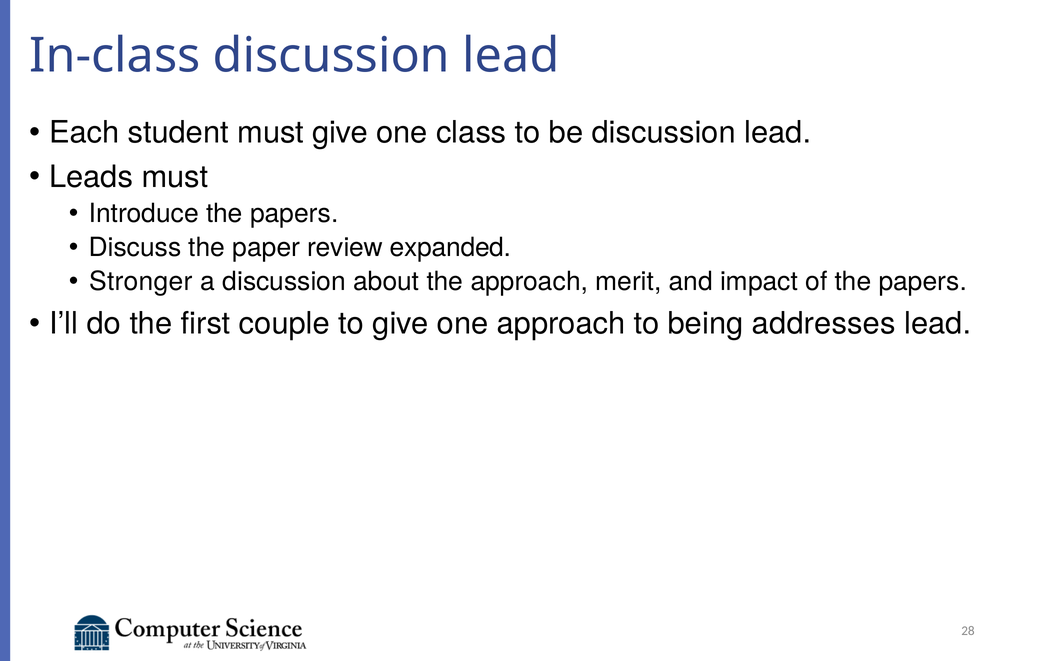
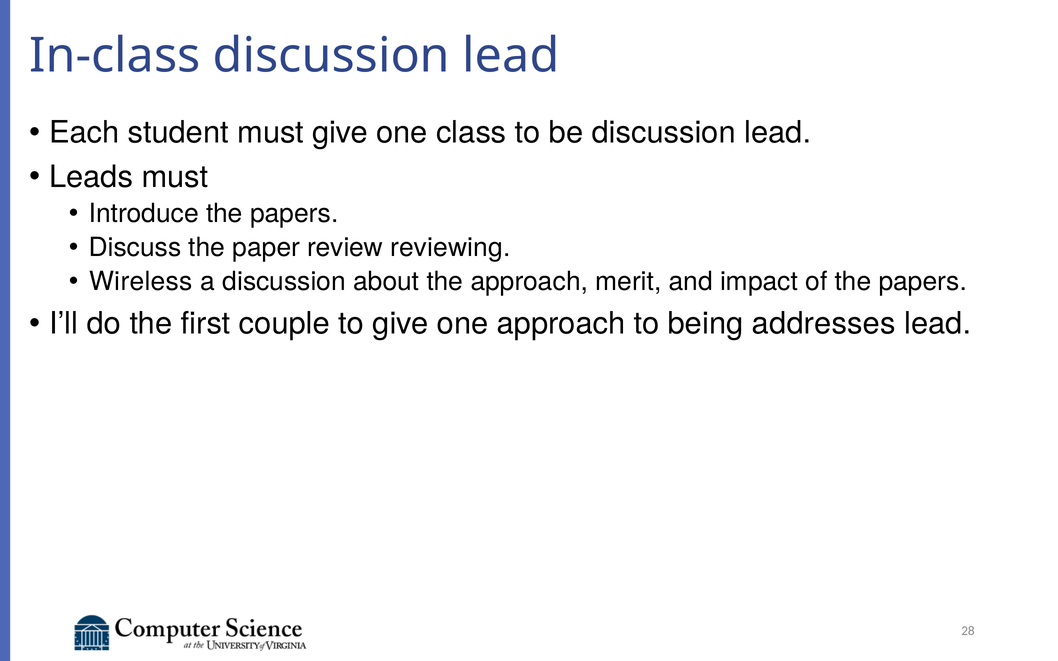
expanded: expanded -> reviewing
Stronger: Stronger -> Wireless
